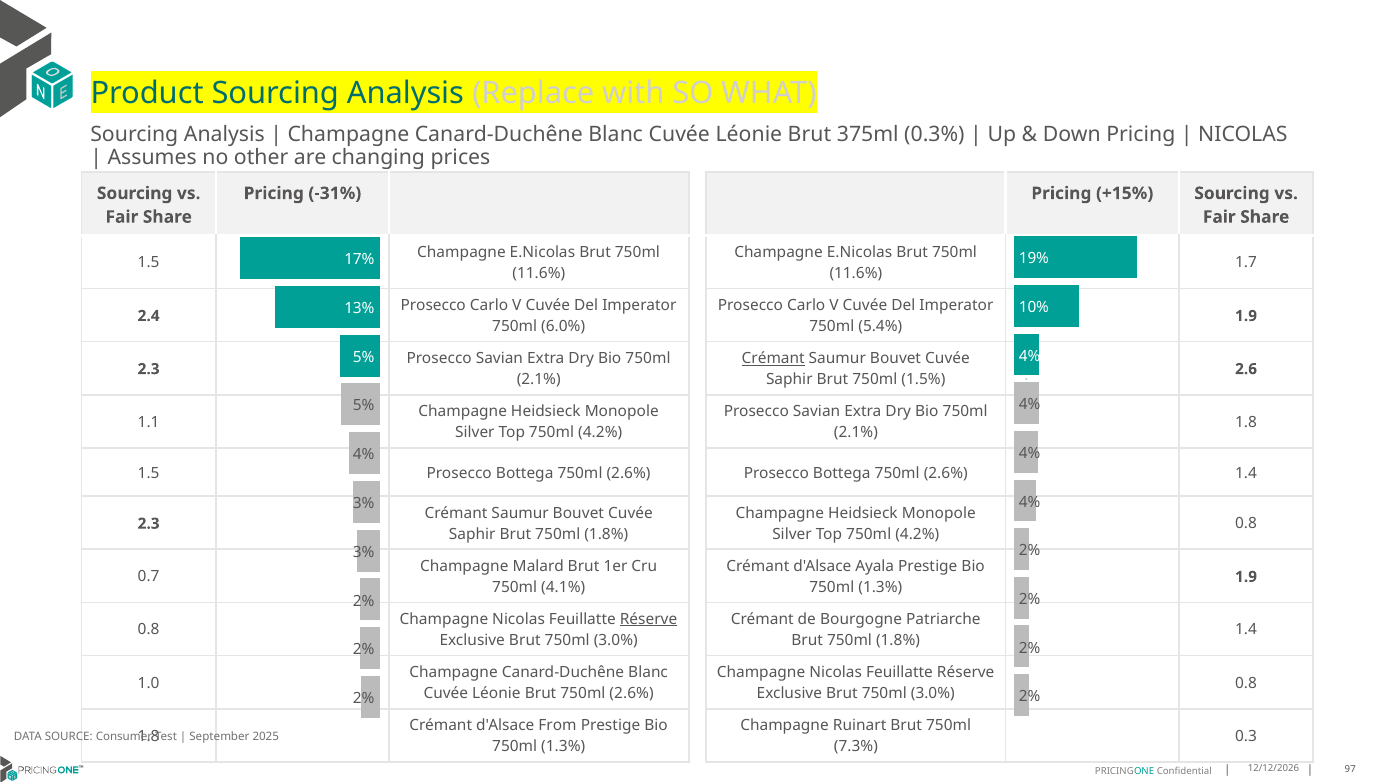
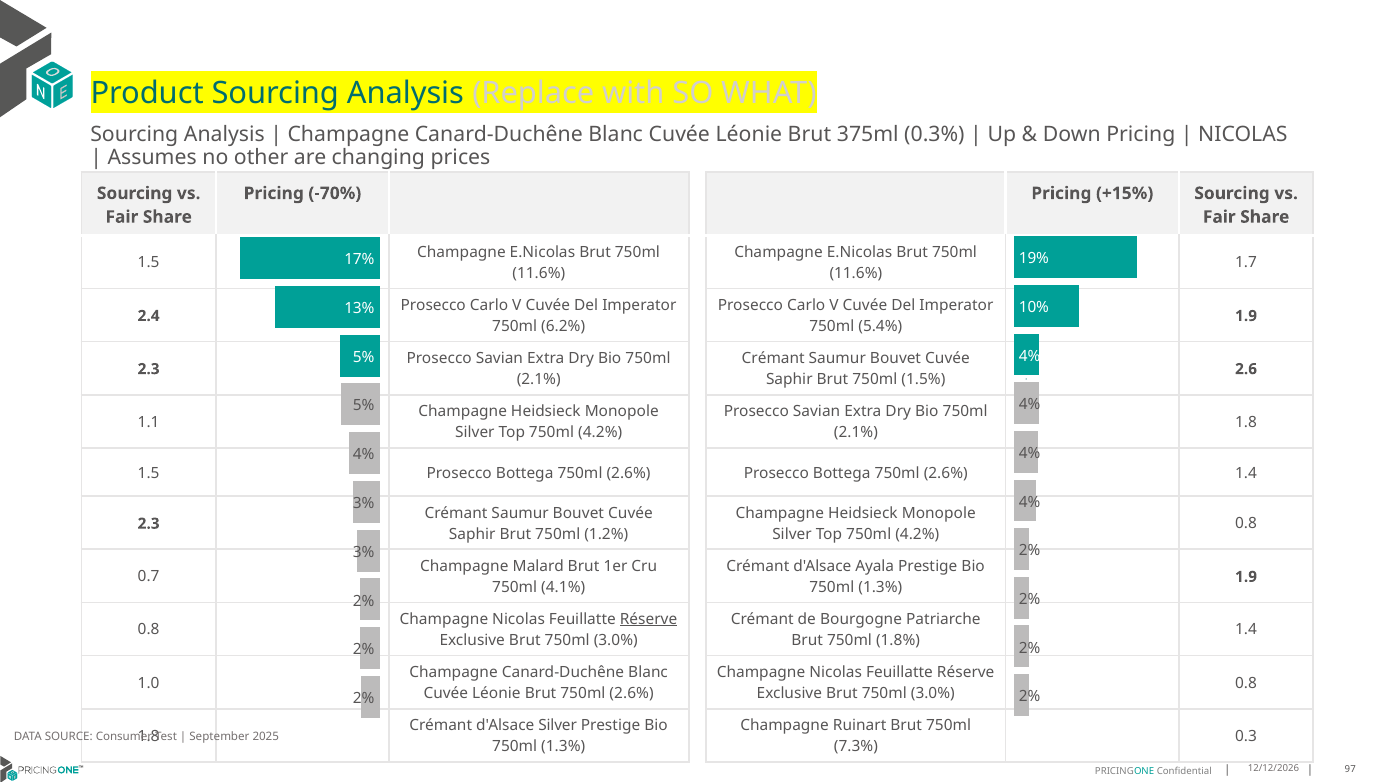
-31%: -31% -> -70%
6.0%: 6.0% -> 6.2%
Crémant at (773, 358) underline: present -> none
Saphir Brut 750ml 1.8%: 1.8% -> 1.2%
d'Alsace From: From -> Silver
